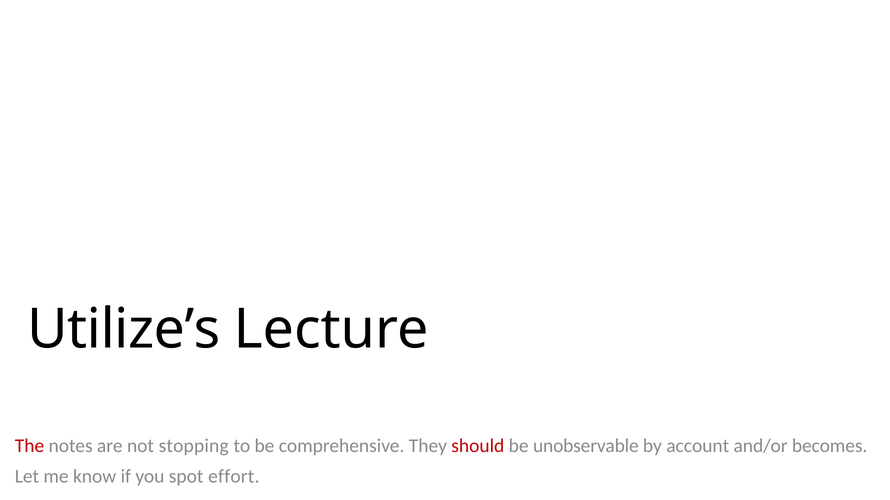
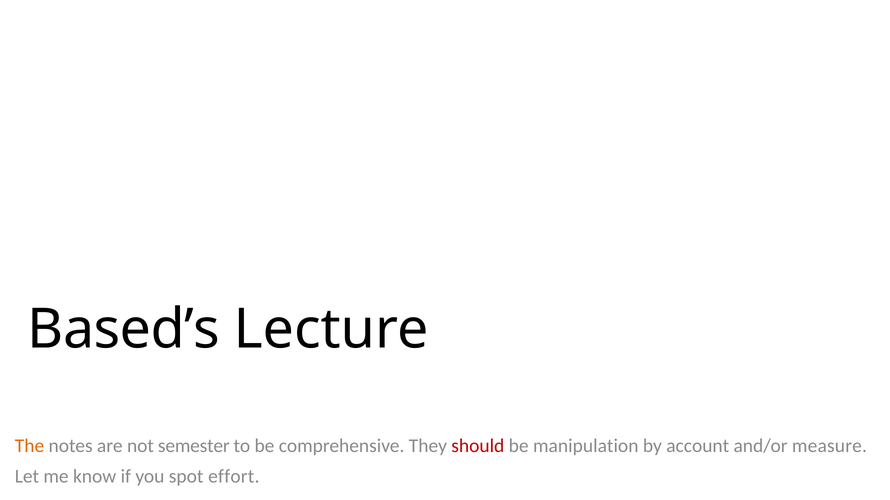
Utilize’s: Utilize’s -> Based’s
The colour: red -> orange
stopping: stopping -> semester
unobservable: unobservable -> manipulation
becomes: becomes -> measure
